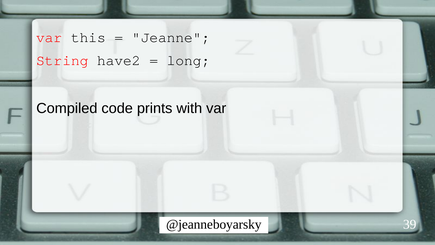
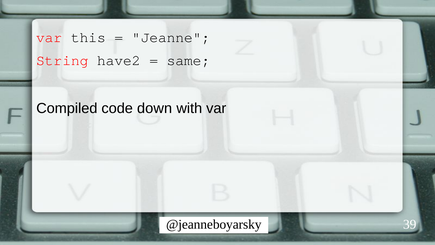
long: long -> same
prints: prints -> down
